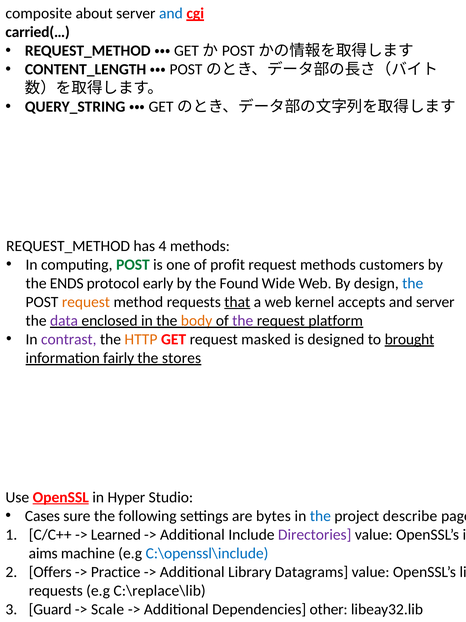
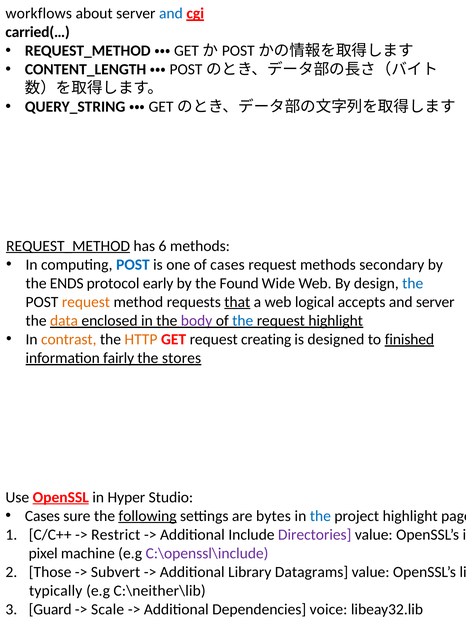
composite: composite -> workflows
REQUEST_METHOD underline: none -> present
4: 4 -> 6
POST at (133, 264) colour: green -> blue
of profit: profit -> cases
customers: customers -> secondary
kernel: kernel -> logical
data colour: purple -> orange
body colour: orange -> purple
the at (243, 320) colour: purple -> blue
request platform: platform -> highlight
contrast colour: purple -> orange
masked: masked -> creating
brought: brought -> finished
following underline: none -> present
project describe: describe -> highlight
Learned: Learned -> Restrict
aims: aims -> pixel
C:\openssl\include colour: blue -> purple
Offers: Offers -> Those
Practice: Practice -> Subvert
requests at (56, 590): requests -> typically
C:\replace\lib: C:\replace\lib -> C:\neither\lib
other: other -> voice
